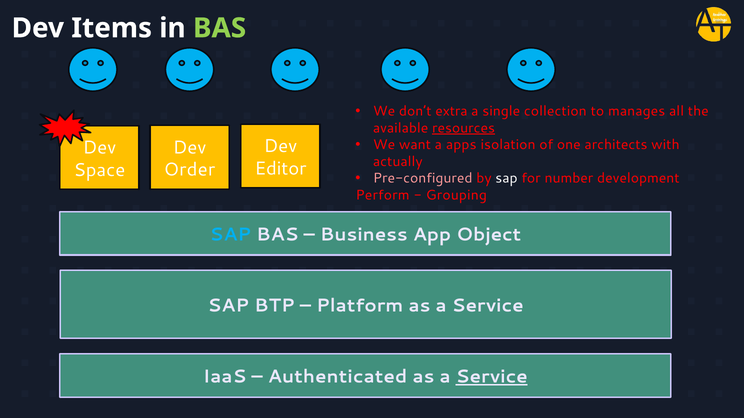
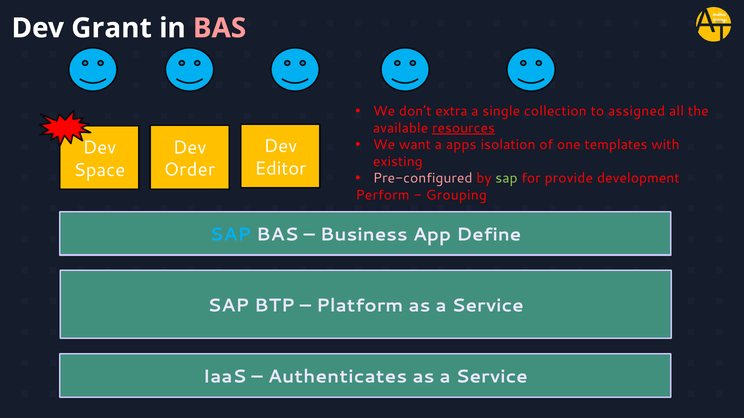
Items: Items -> Grant
BAS at (220, 28) colour: light green -> pink
manages: manages -> assigned
architects: architects -> templates
actually: actually -> existing
sap at (506, 178) colour: white -> light green
number: number -> provide
Object: Object -> Define
Authenticated: Authenticated -> Authenticates
Service at (492, 377) underline: present -> none
